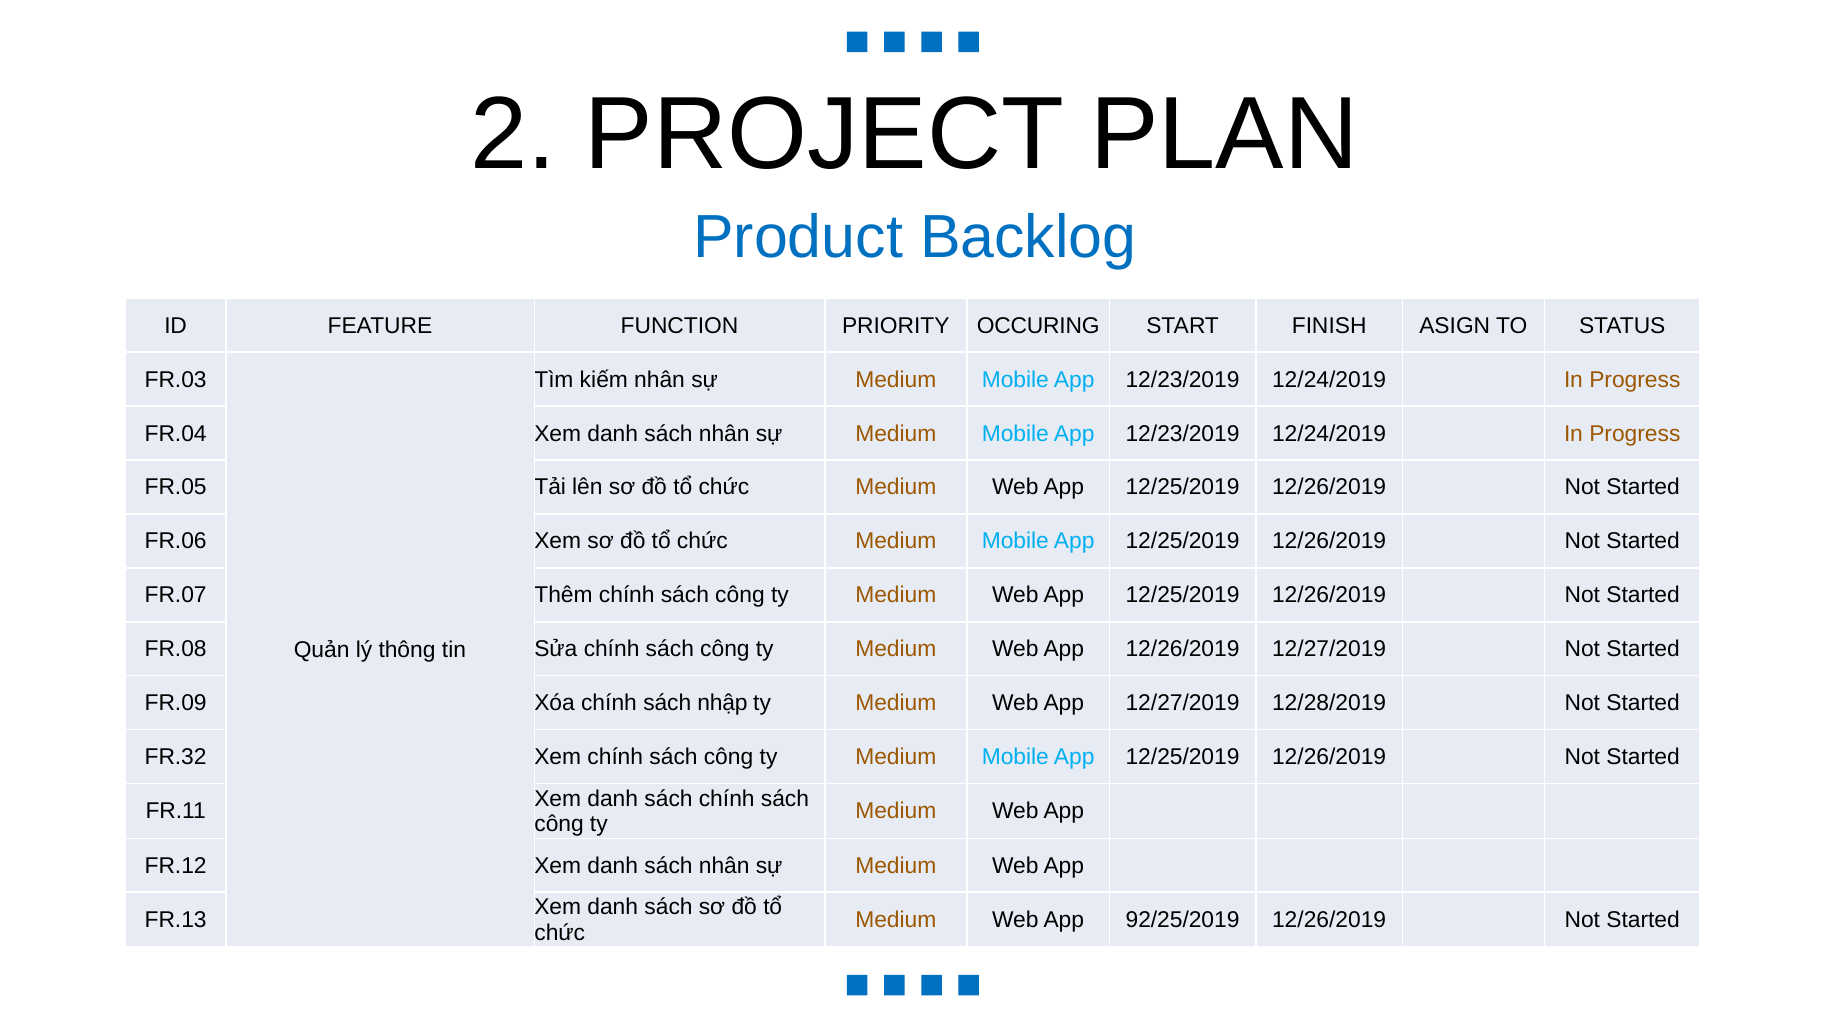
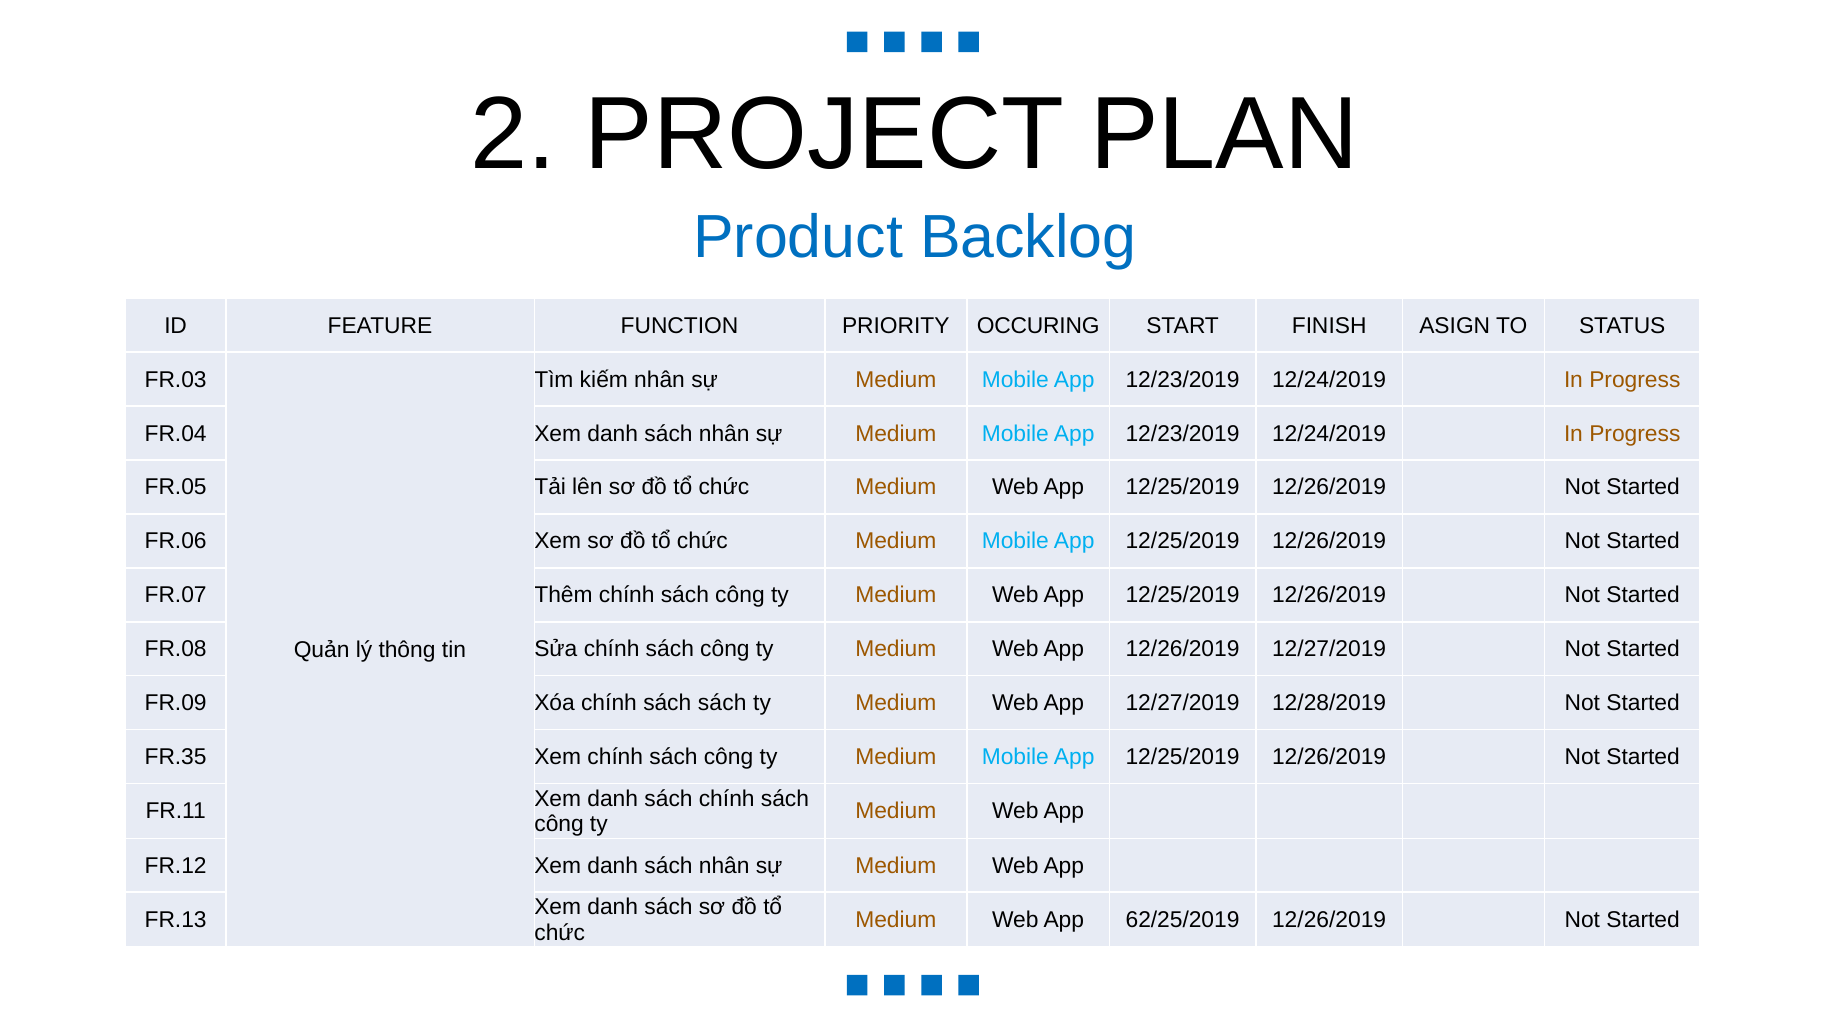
sách nhập: nhập -> sách
FR.32: FR.32 -> FR.35
92/25/2019: 92/25/2019 -> 62/25/2019
